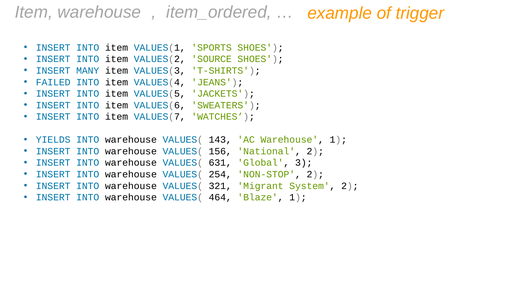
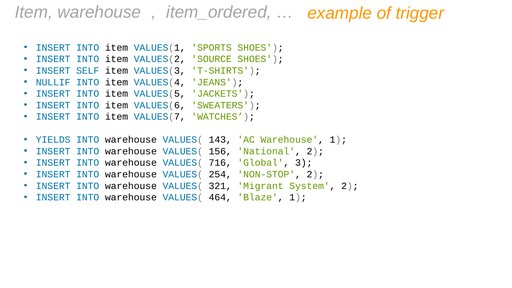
MANY: MANY -> SELF
FAILED: FAILED -> NULLIF
631: 631 -> 716
